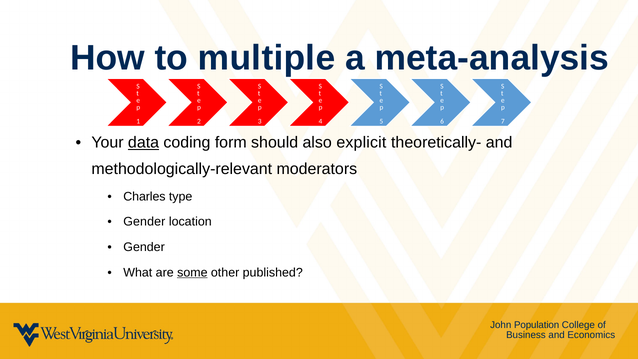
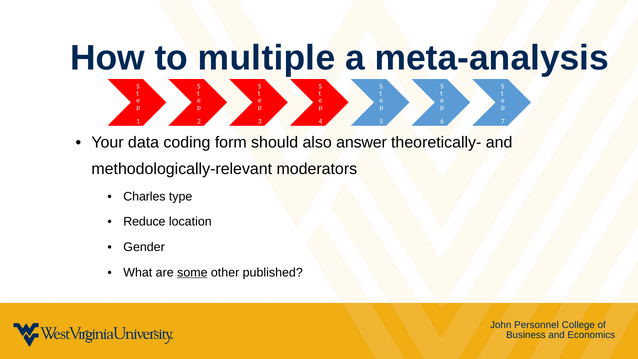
data underline: present -> none
explicit: explicit -> answer
Gender at (144, 222): Gender -> Reduce
Population: Population -> Personnel
